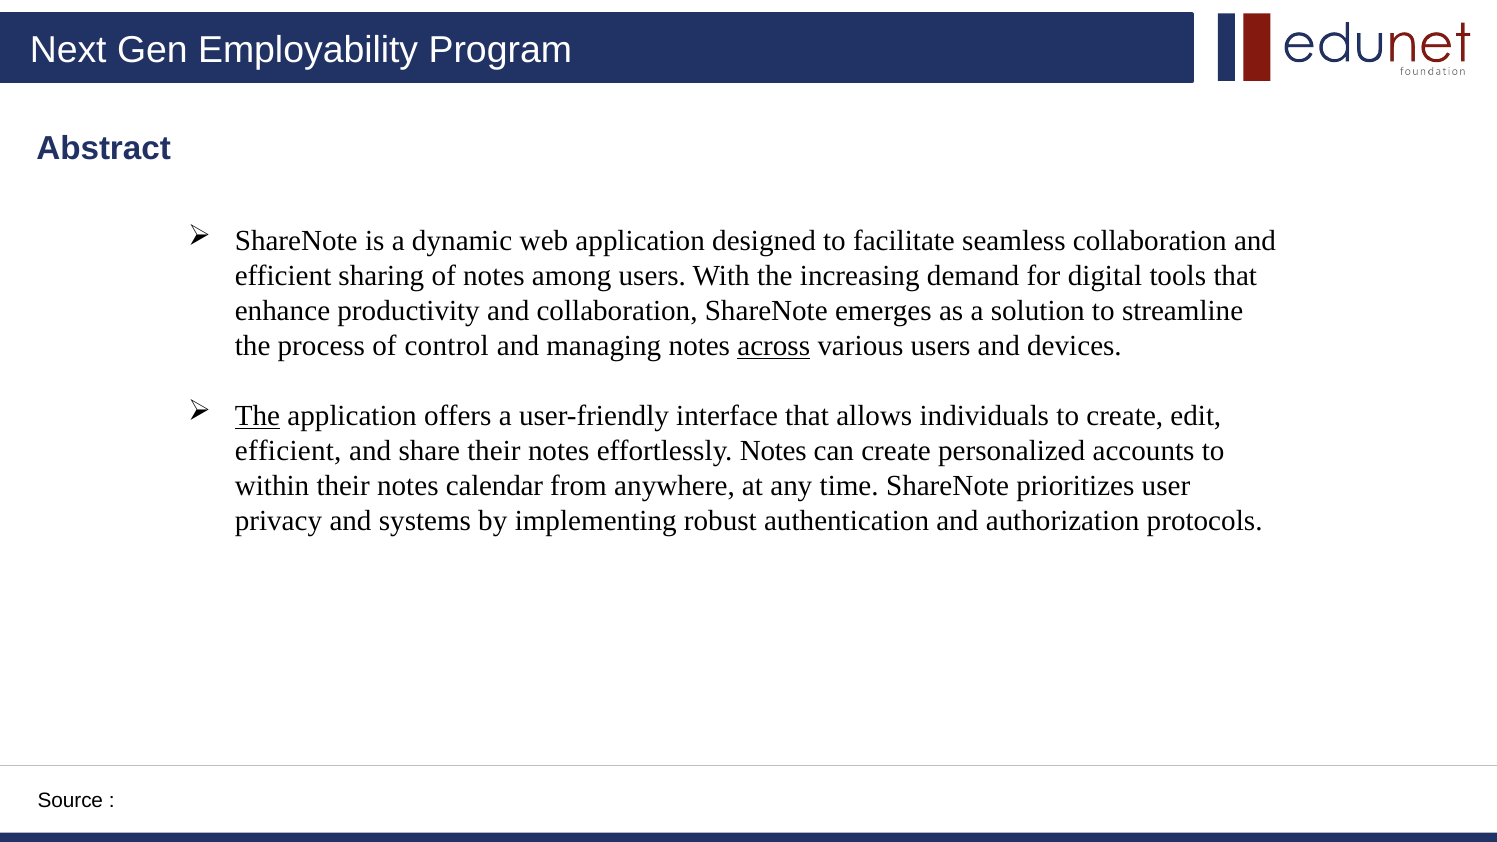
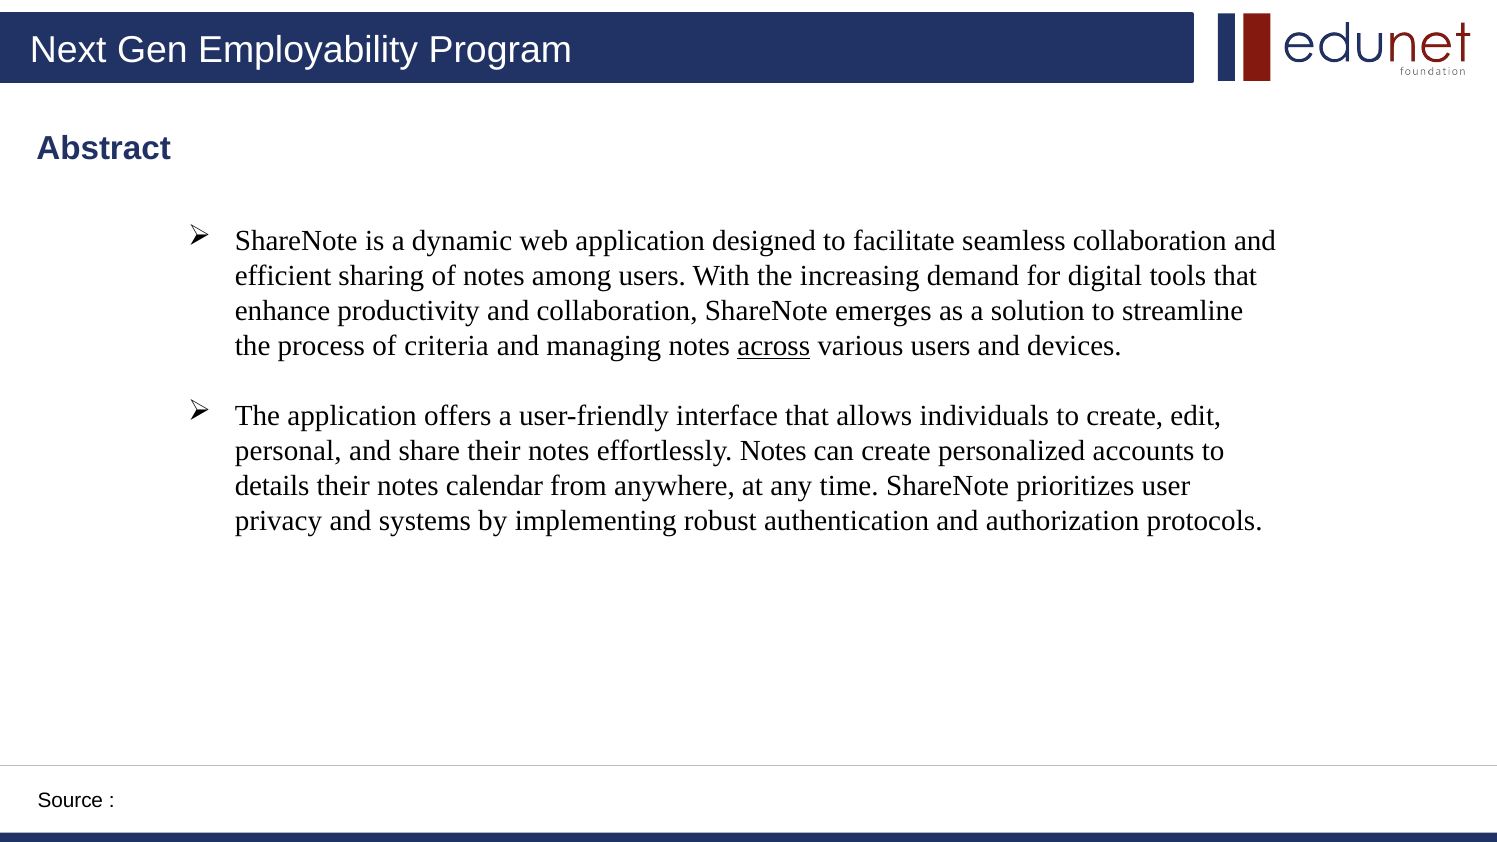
control: control -> criteria
The at (257, 416) underline: present -> none
efficient at (288, 451): efficient -> personal
within: within -> details
